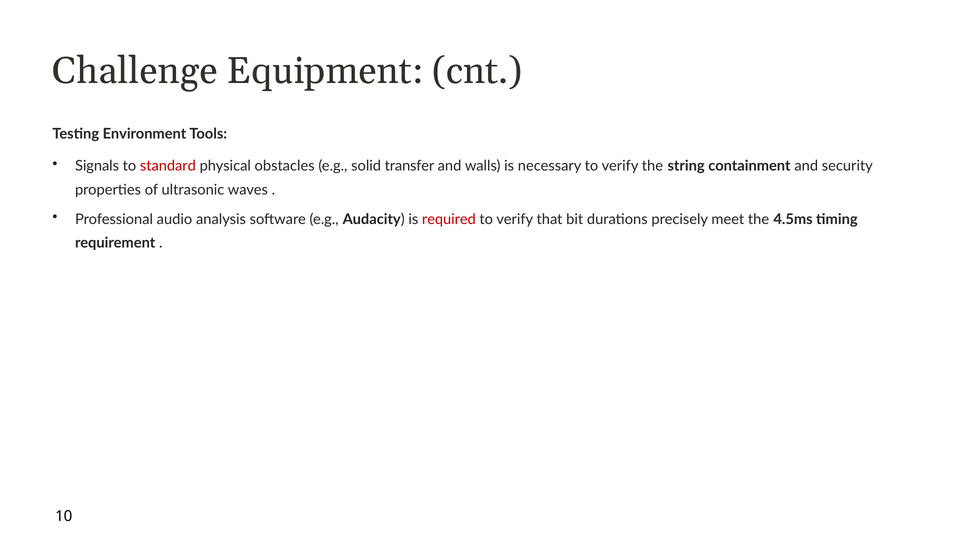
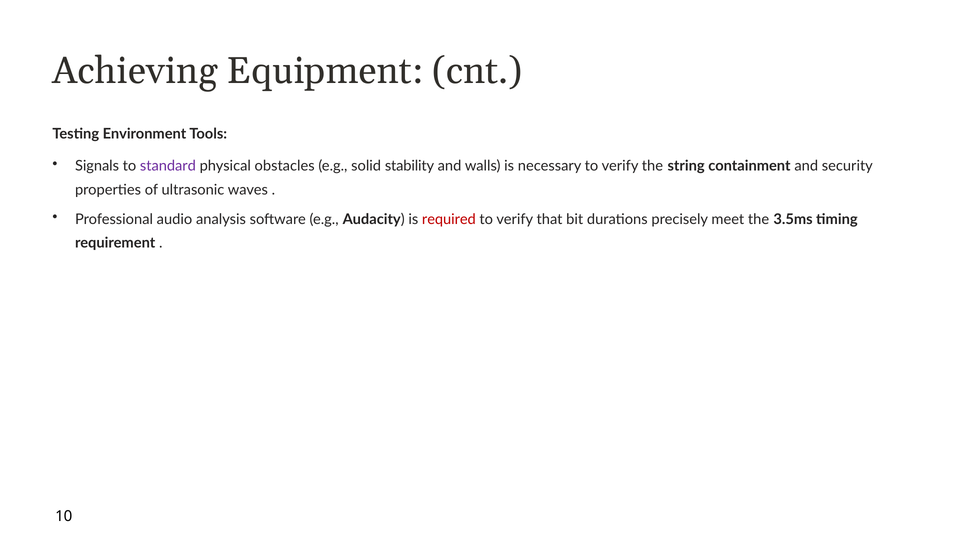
Challenge: Challenge -> Achieving
standard colour: red -> purple
transfer: transfer -> stability
4.5ms: 4.5ms -> 3.5ms
